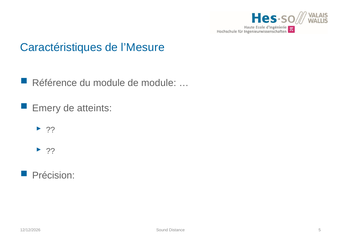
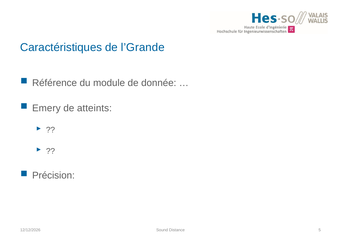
l’Mesure: l’Mesure -> l’Grande
de module: module -> donnée
